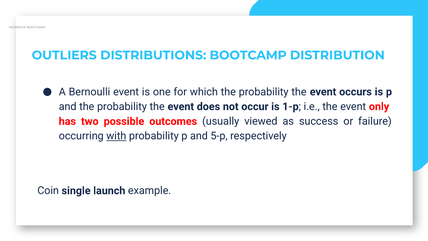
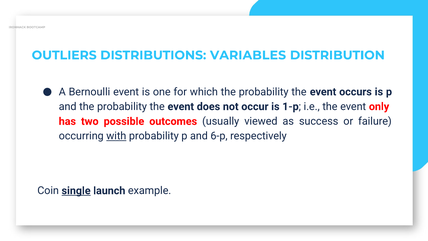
DISTRIBUTIONS BOOTCAMP: BOOTCAMP -> VARIABLES
5-p: 5-p -> 6-p
single underline: none -> present
